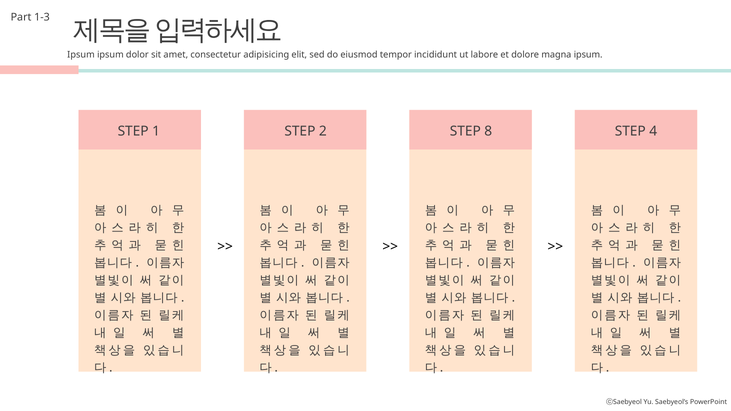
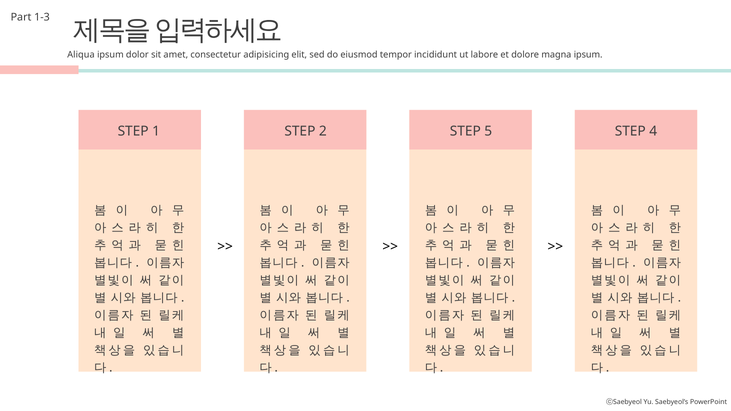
Ipsum at (81, 55): Ipsum -> Aliqua
8: 8 -> 5
